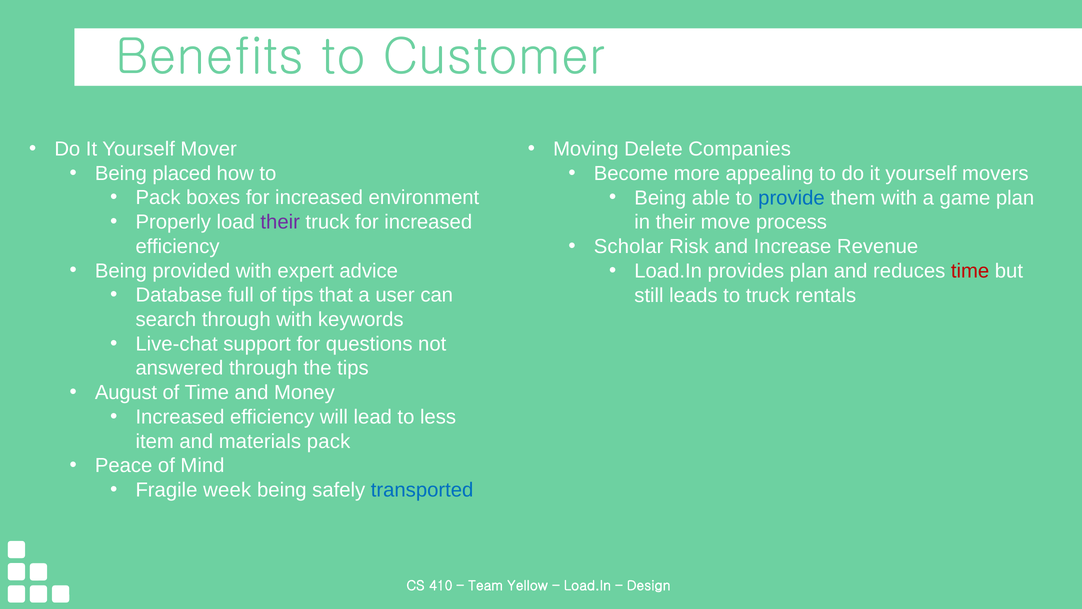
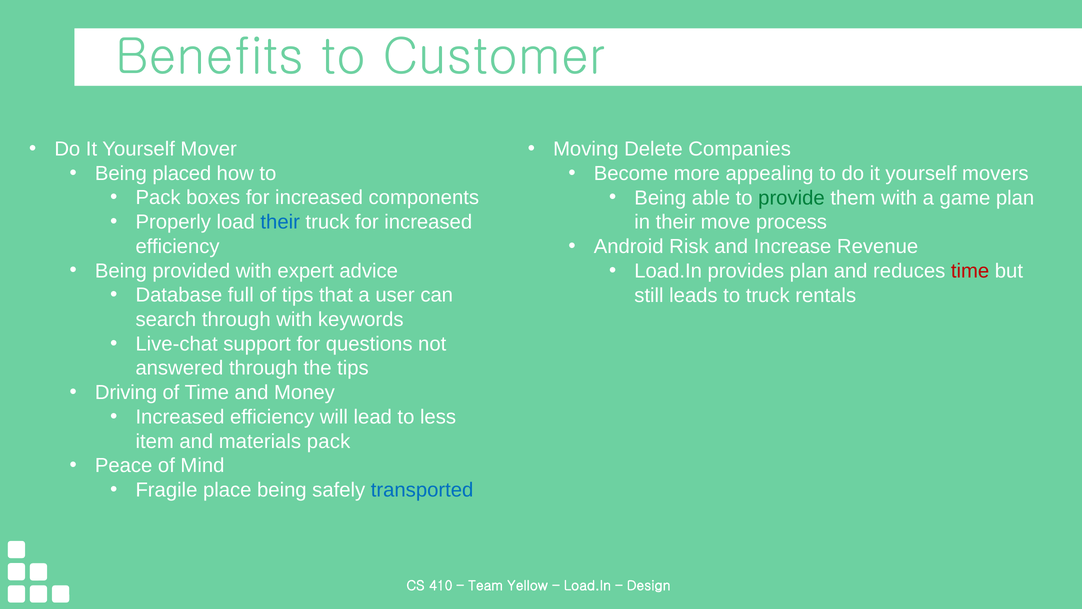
environment: environment -> components
provide colour: blue -> green
their at (280, 222) colour: purple -> blue
Scholar: Scholar -> Android
August: August -> Driving
week: week -> place
